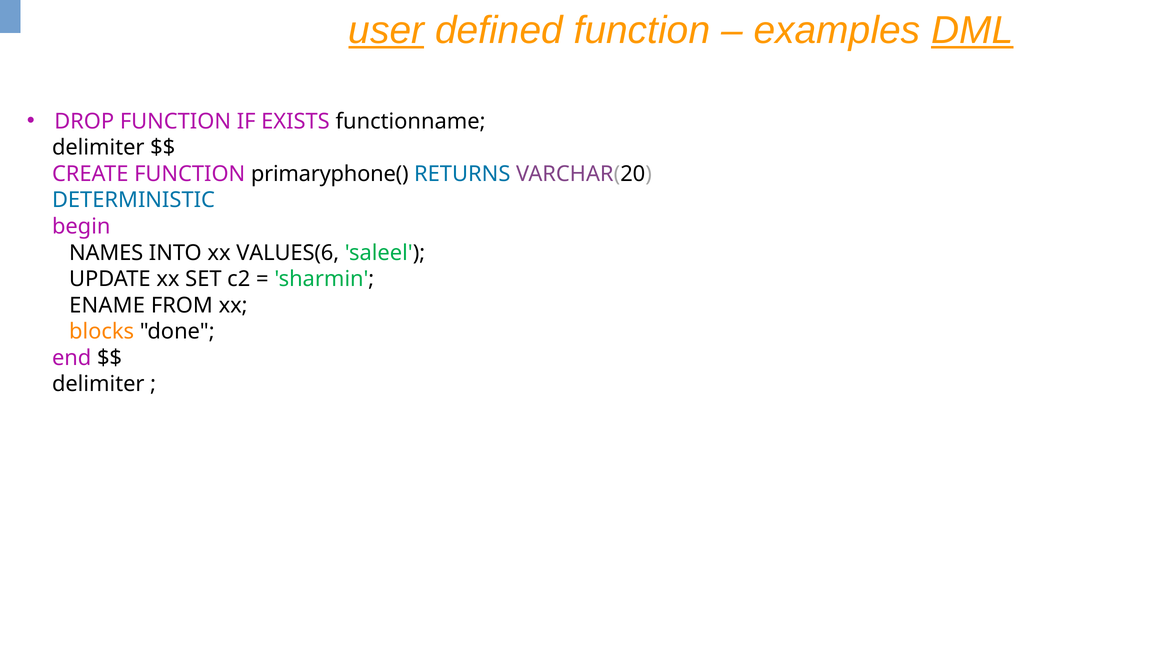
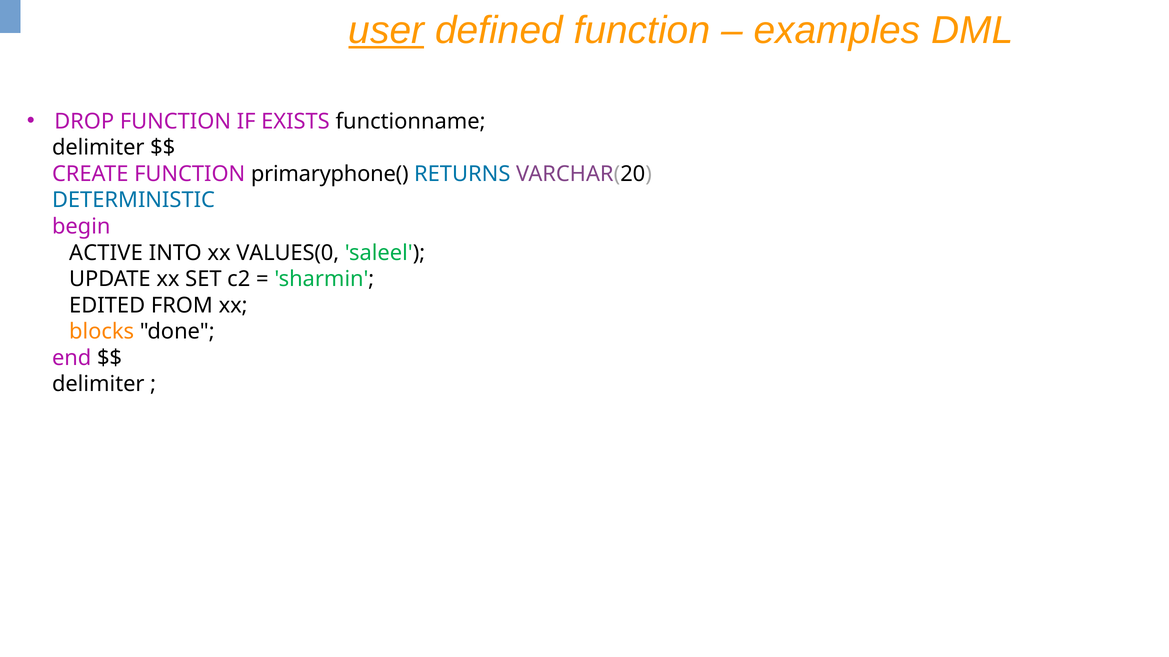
DML underline: present -> none
NAMES: NAMES -> ACTIVE
VALUES(6: VALUES(6 -> VALUES(0
ENAME: ENAME -> EDITED
